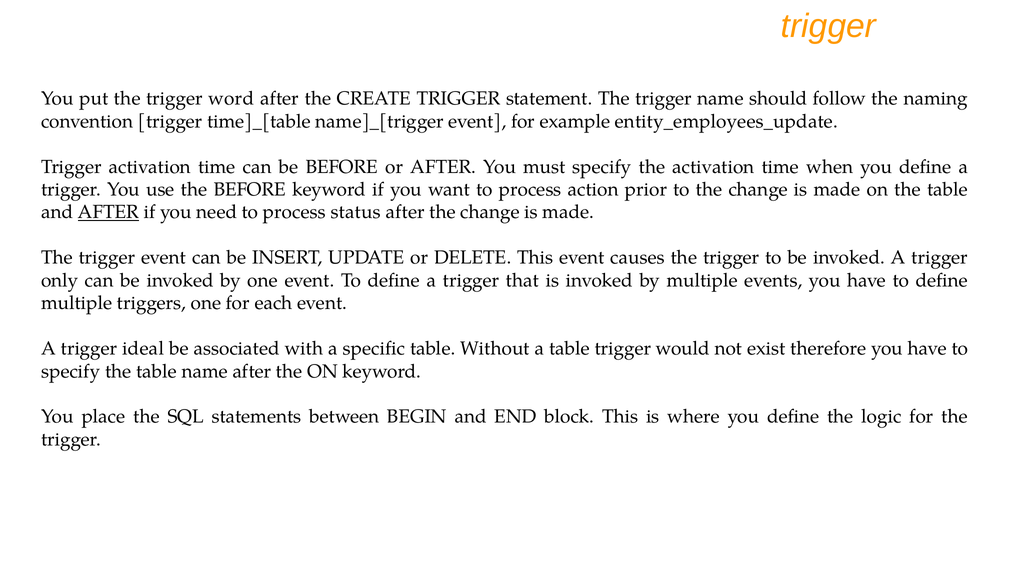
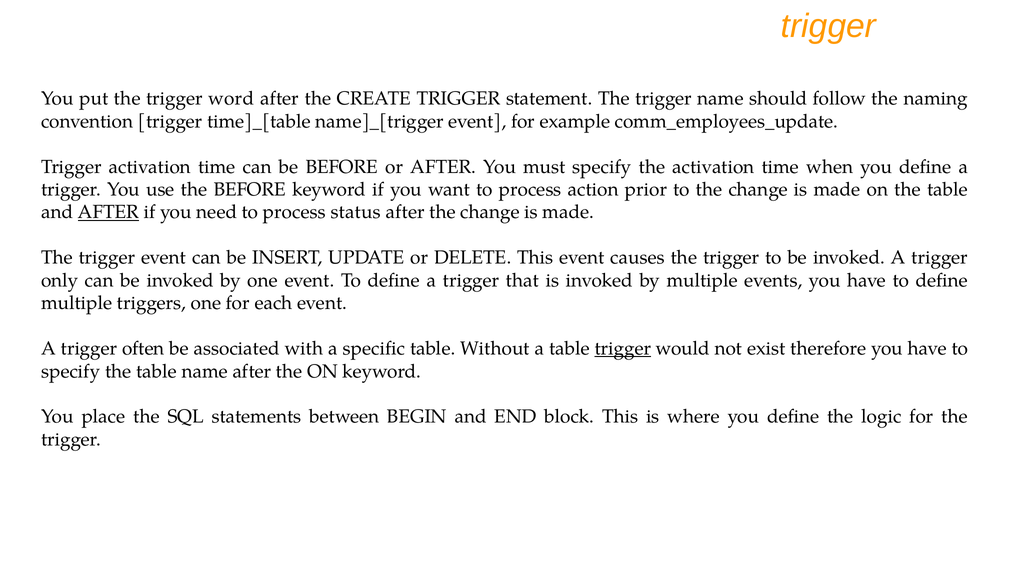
entity_employees_update: entity_employees_update -> comm_employees_update
ideal: ideal -> often
trigger at (623, 349) underline: none -> present
